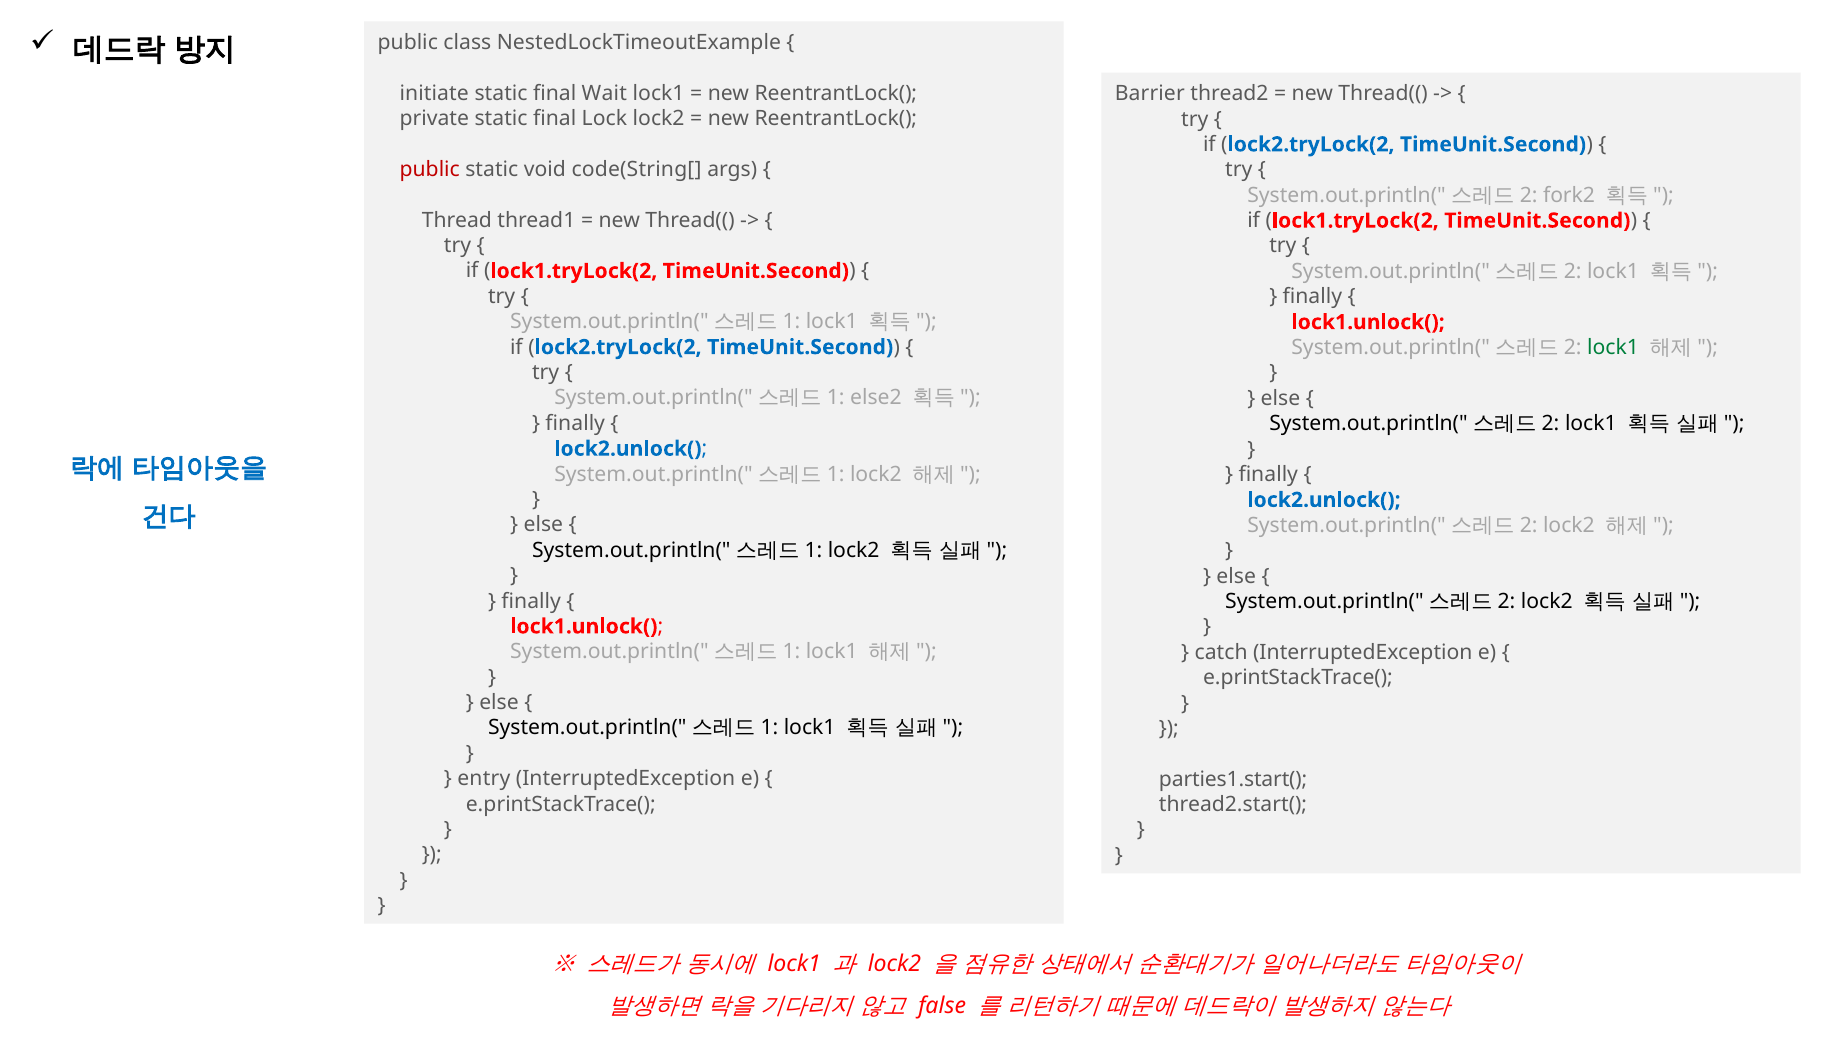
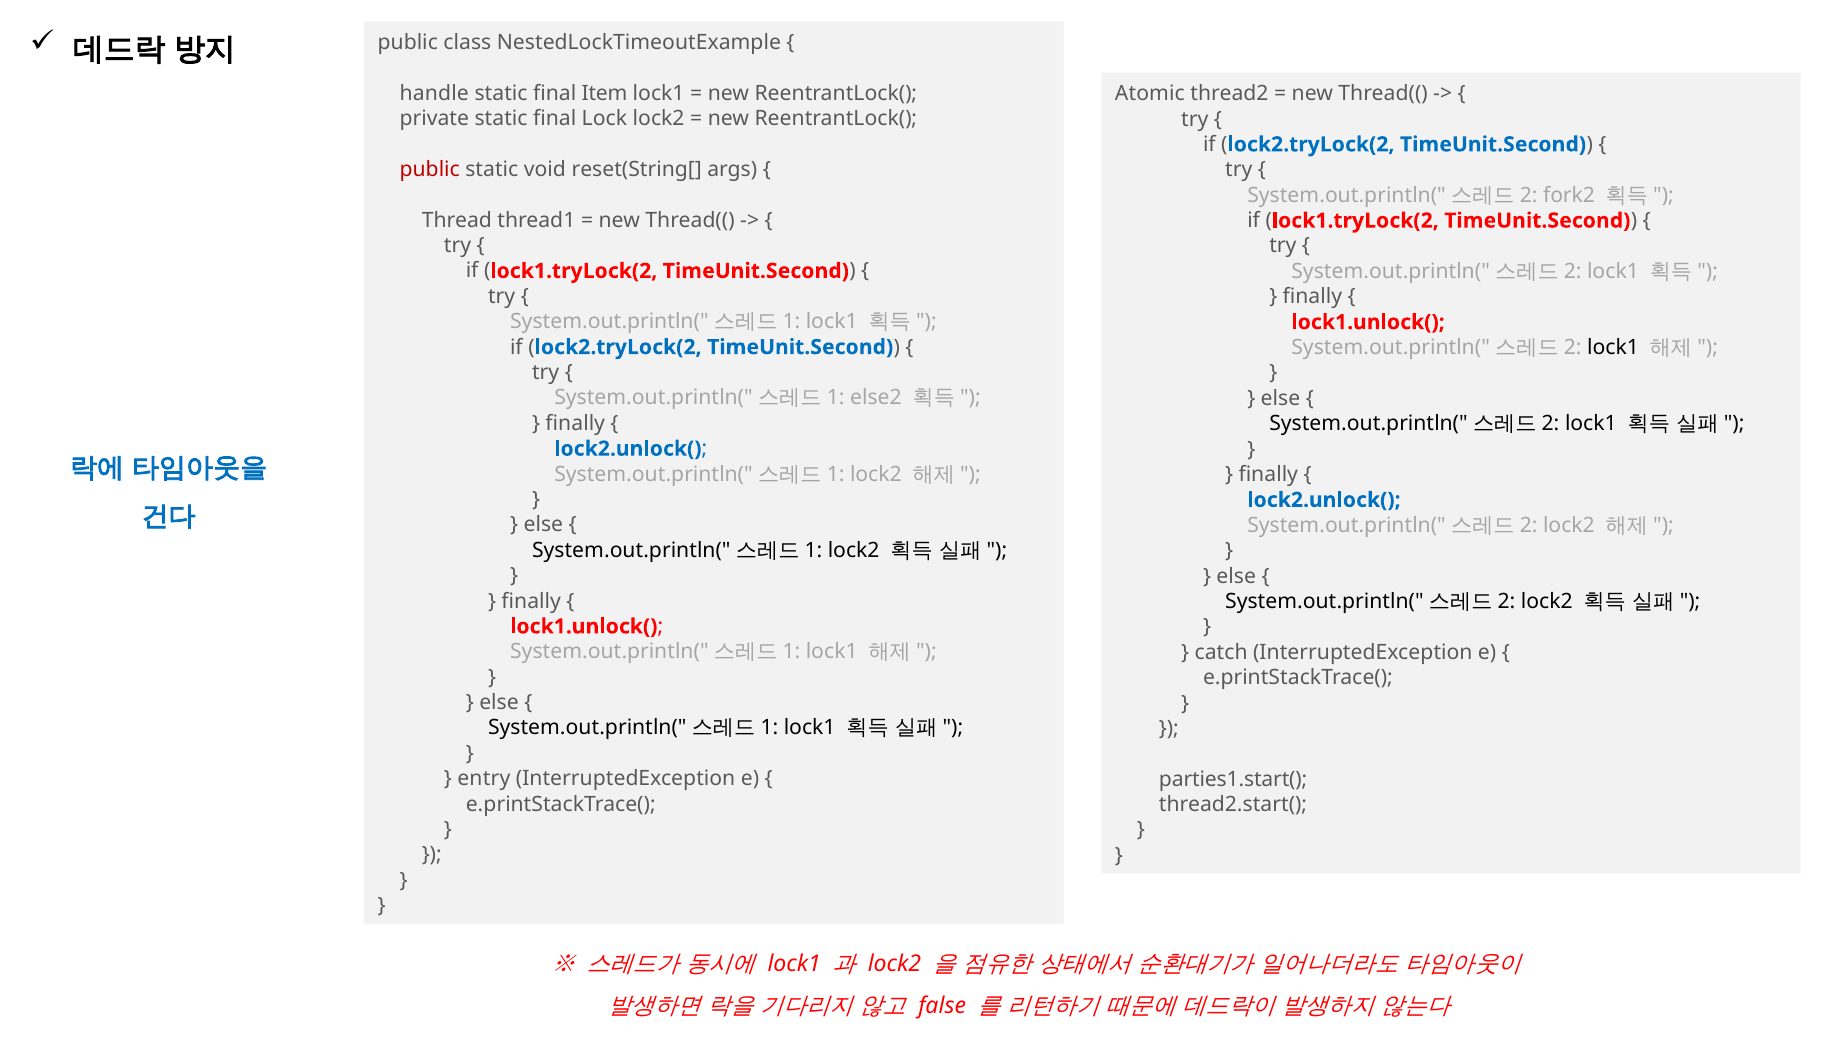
initiate: initiate -> handle
Wait: Wait -> Item
Barrier: Barrier -> Atomic
code(String[: code(String[ -> reset(String[
lock1 at (1613, 348) colour: green -> black
